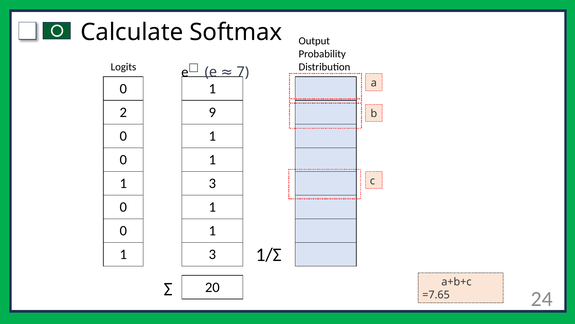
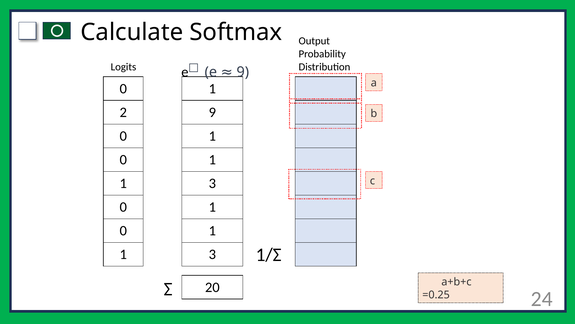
e 7: 7 -> 9
=7.65: =7.65 -> =0.25
